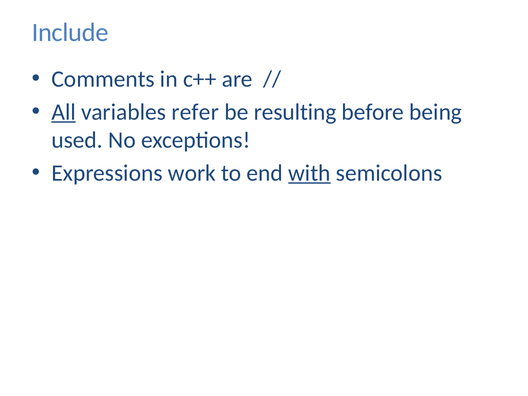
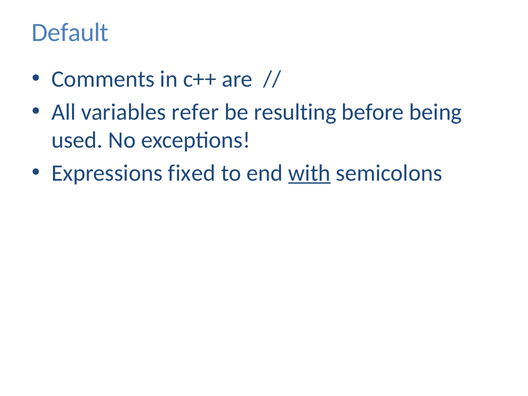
Include: Include -> Default
All underline: present -> none
work: work -> fixed
